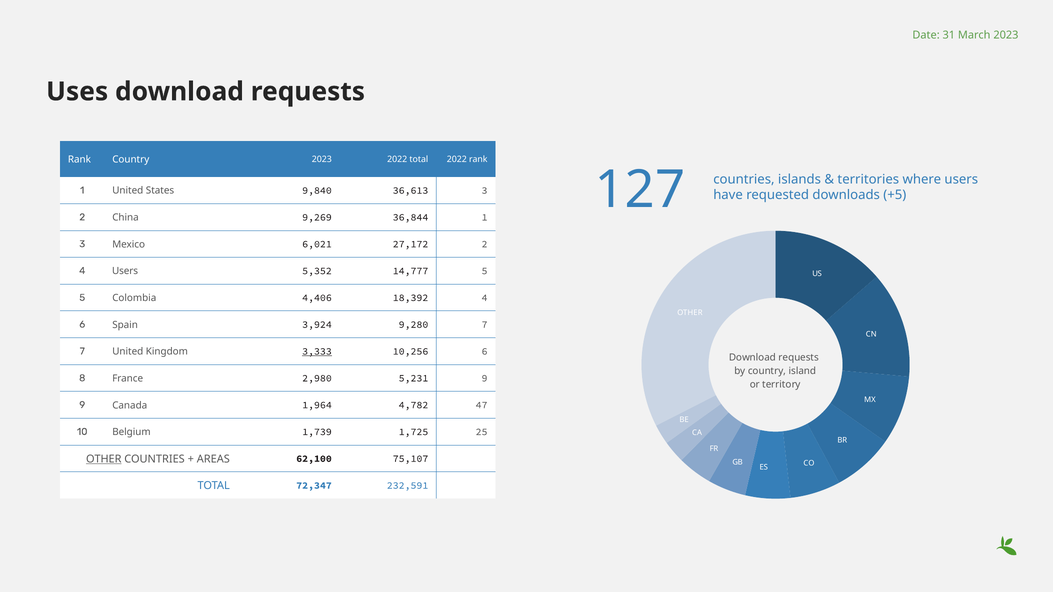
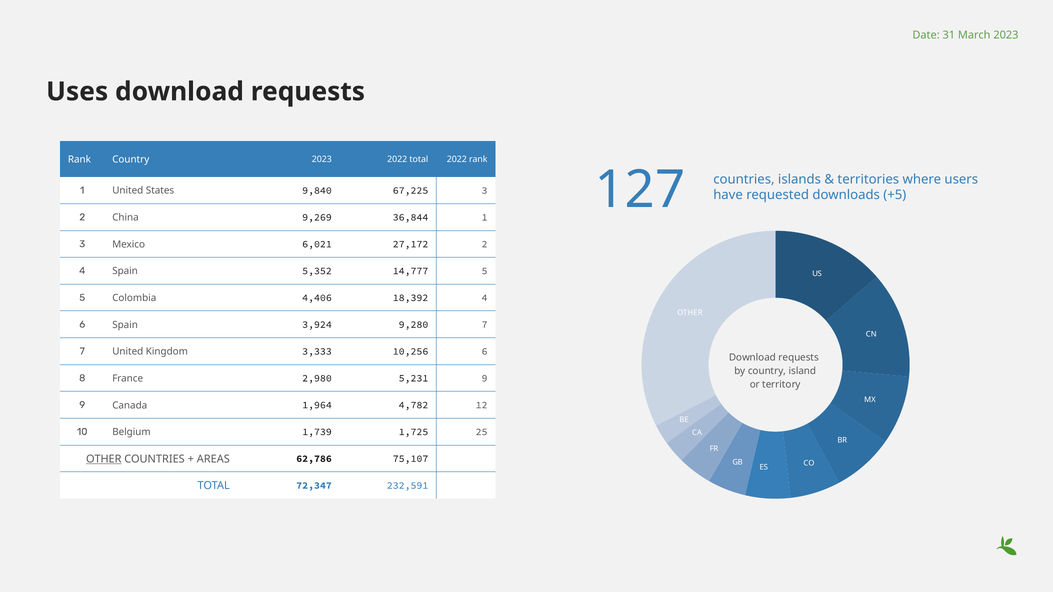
36,613: 36,613 -> 67,225
4 Users: Users -> Spain
3,333 underline: present -> none
47: 47 -> 12
62,100: 62,100 -> 62,786
